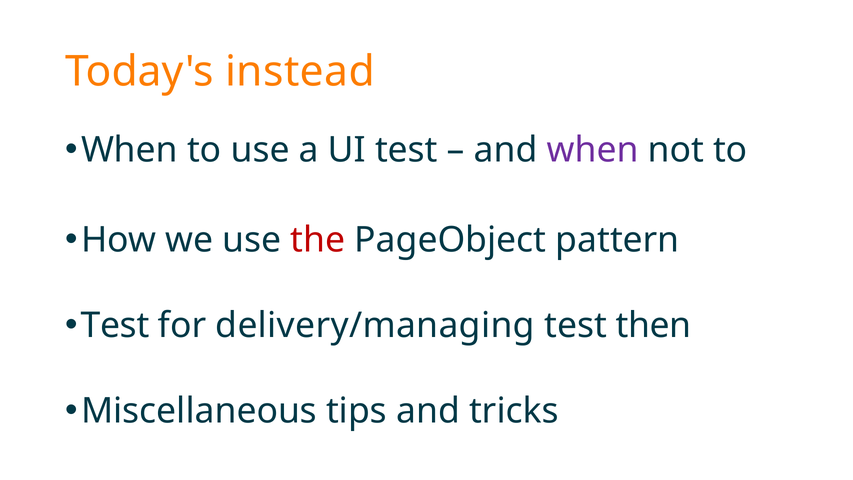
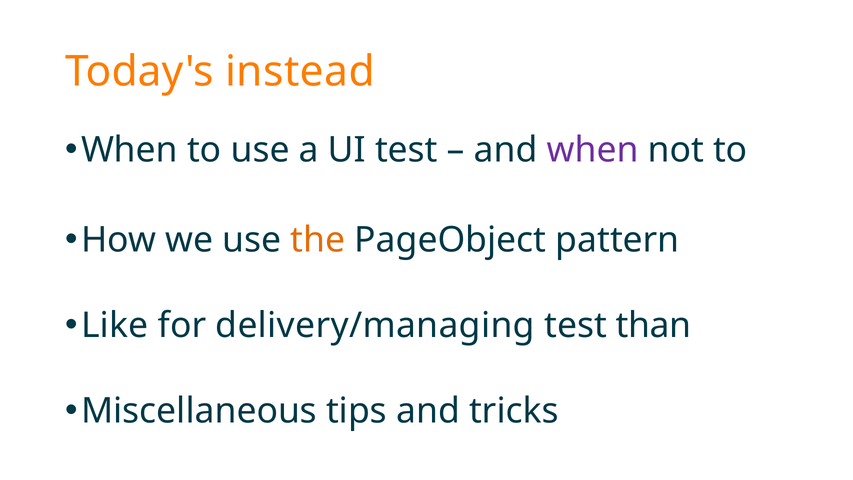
the colour: red -> orange
Test at (115, 325): Test -> Like
then: then -> than
